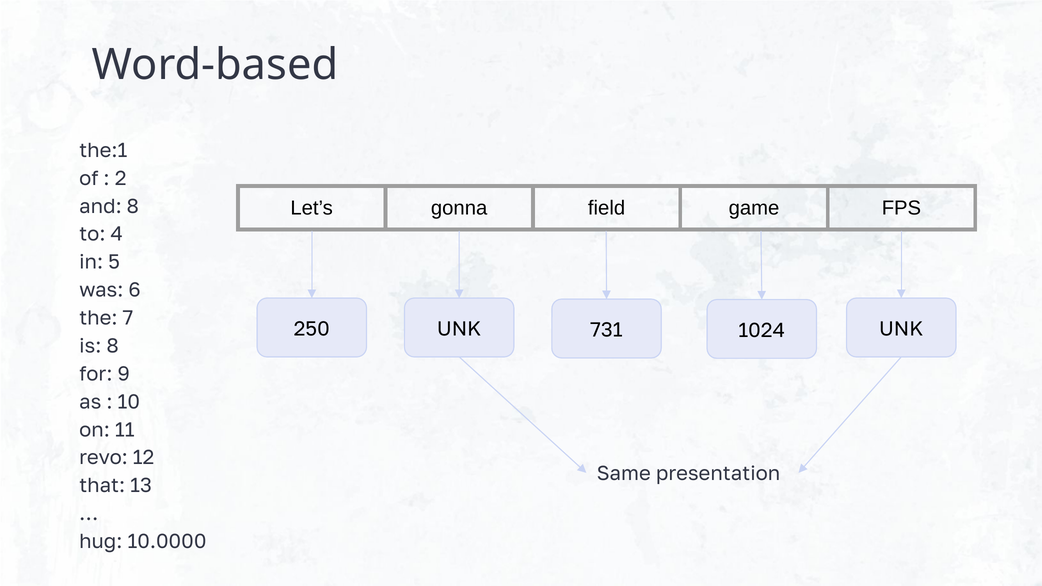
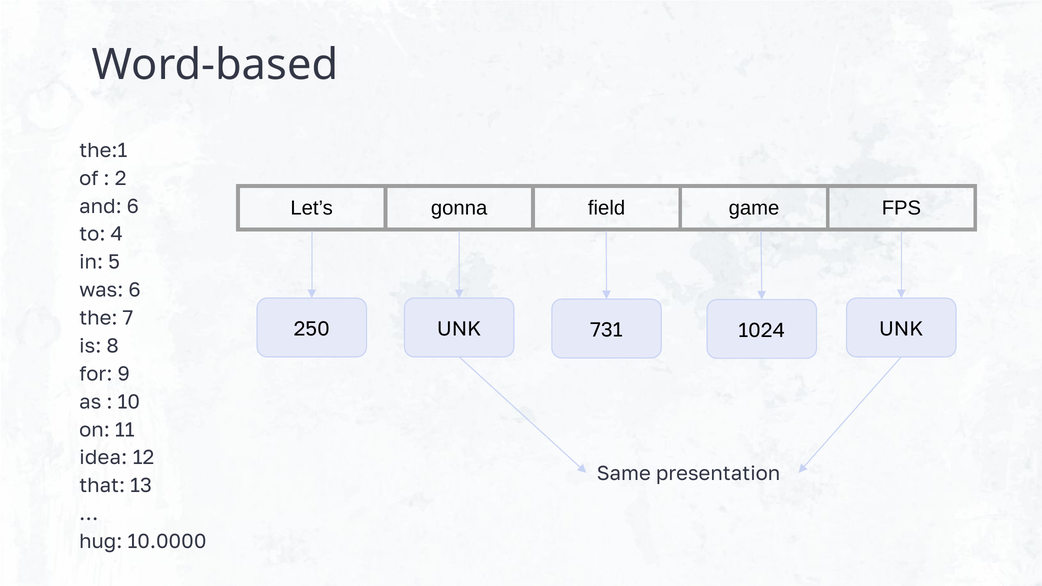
and 8: 8 -> 6
revo: revo -> idea
